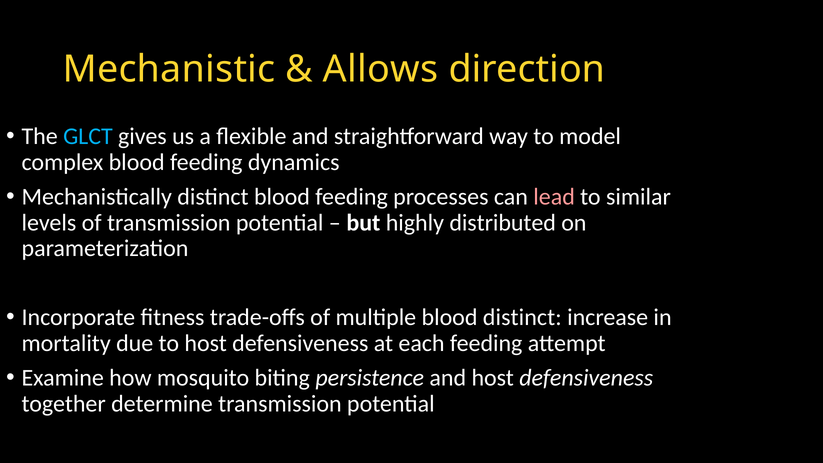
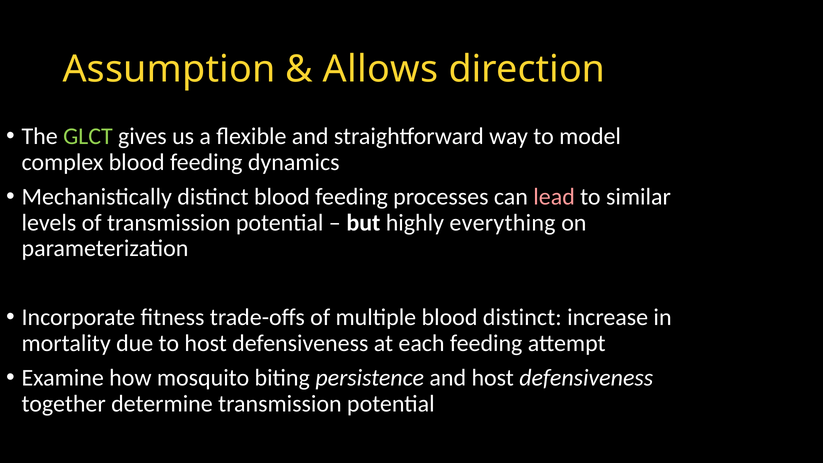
Mechanistic: Mechanistic -> Assumption
GLCT colour: light blue -> light green
distributed: distributed -> everything
